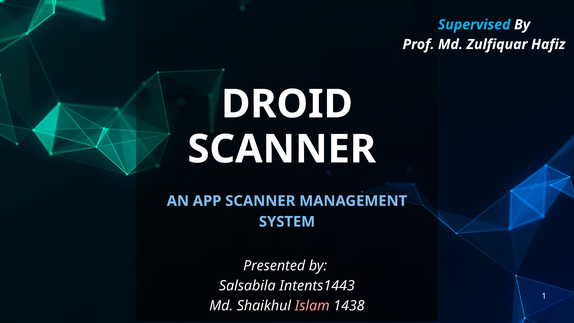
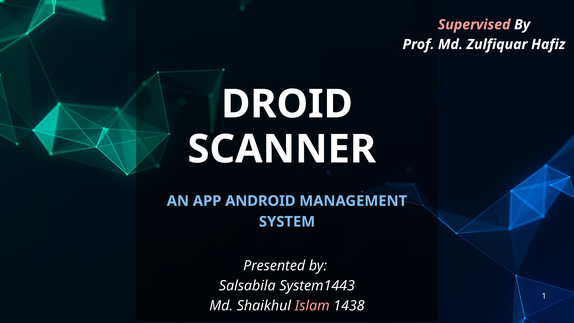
Supervised colour: light blue -> pink
APP SCANNER: SCANNER -> ANDROID
Intents1443: Intents1443 -> System1443
